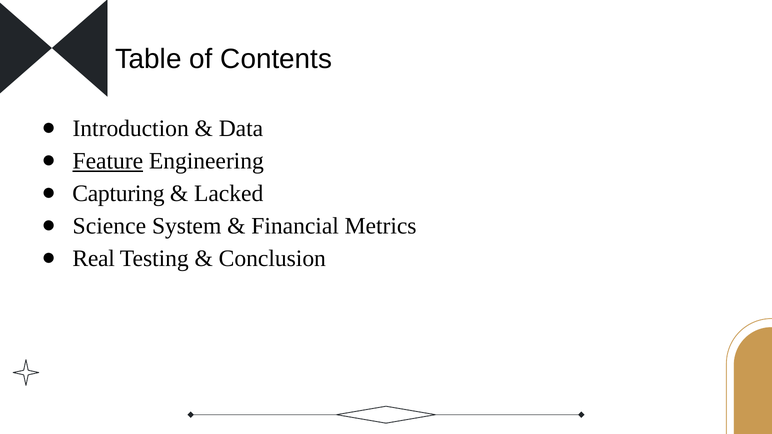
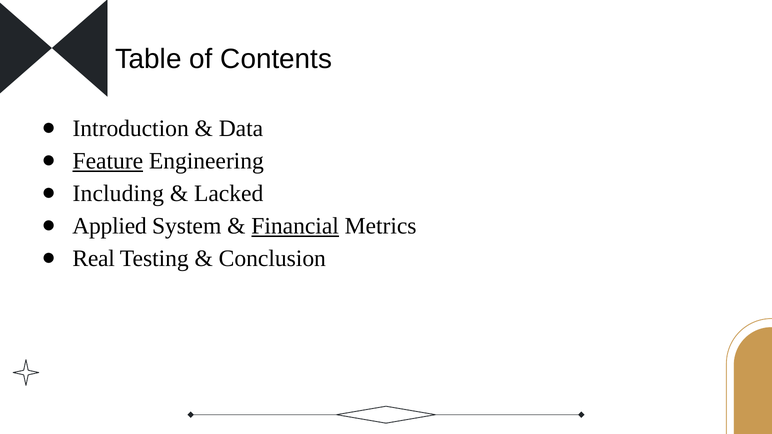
Capturing: Capturing -> Including
Science: Science -> Applied
Financial underline: none -> present
